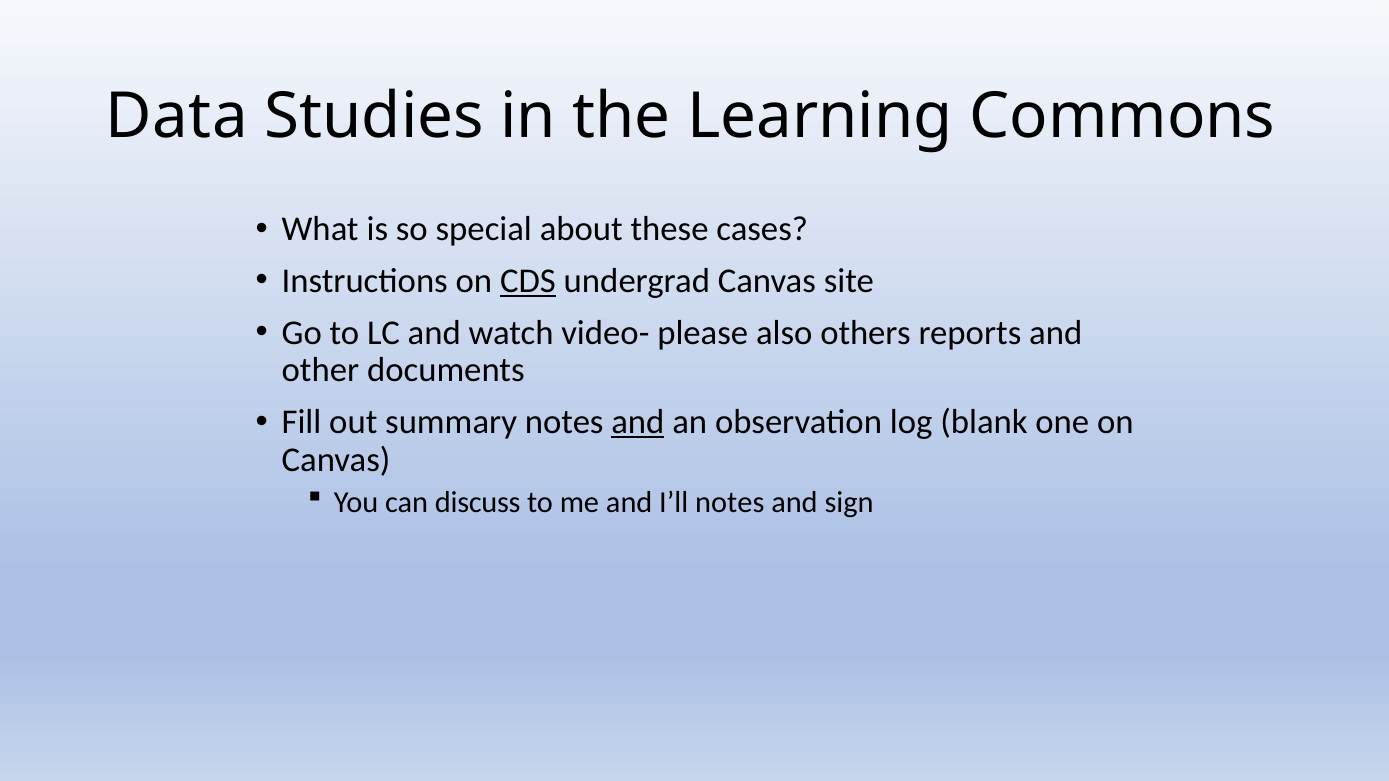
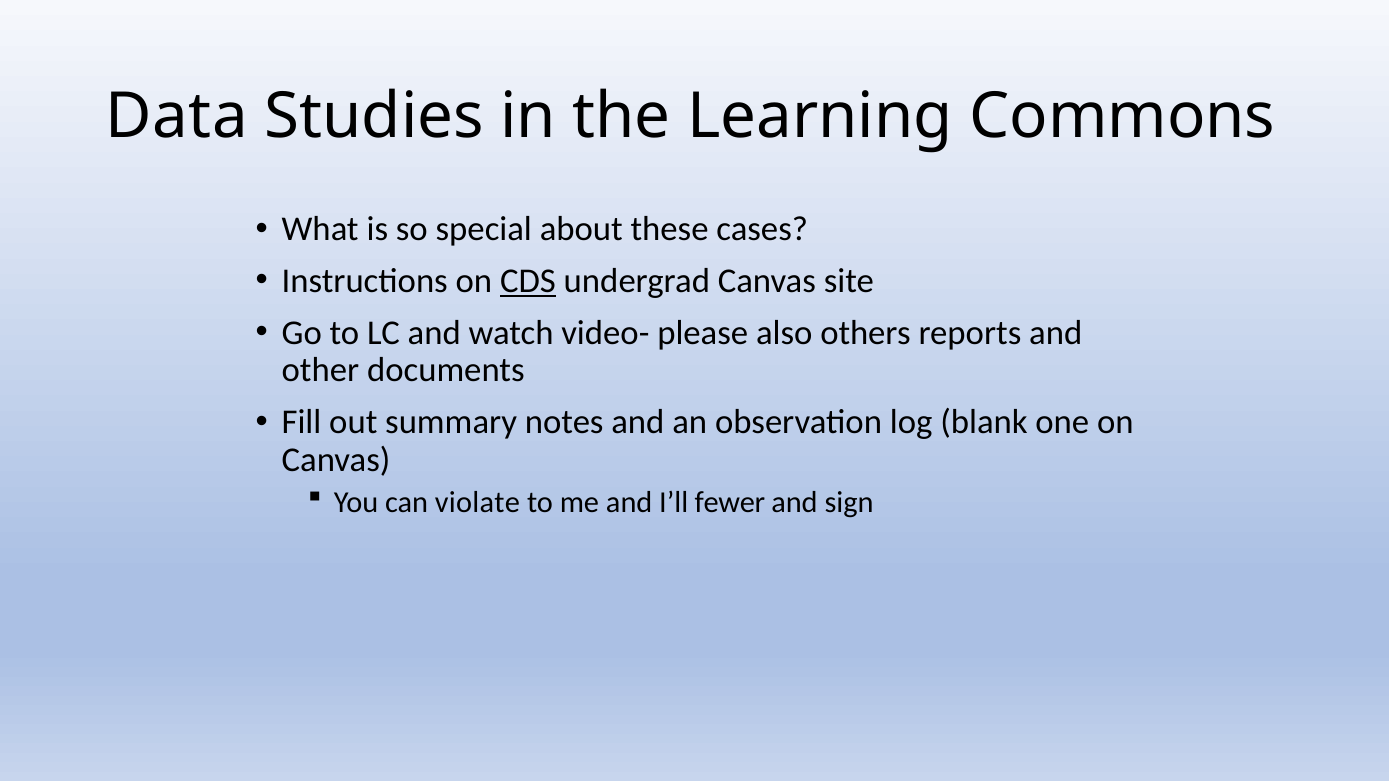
and at (638, 422) underline: present -> none
discuss: discuss -> violate
I’ll notes: notes -> fewer
